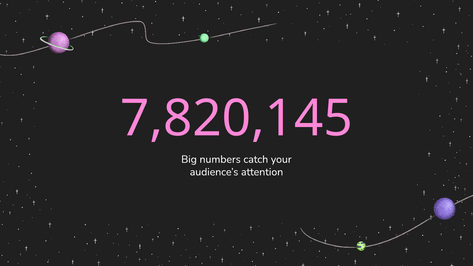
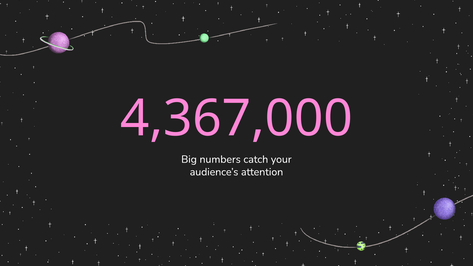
7,820,145: 7,820,145 -> 4,367,000
